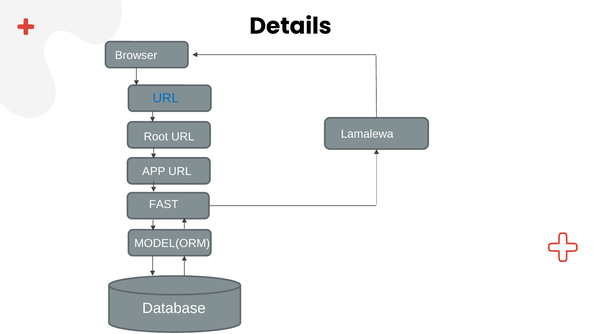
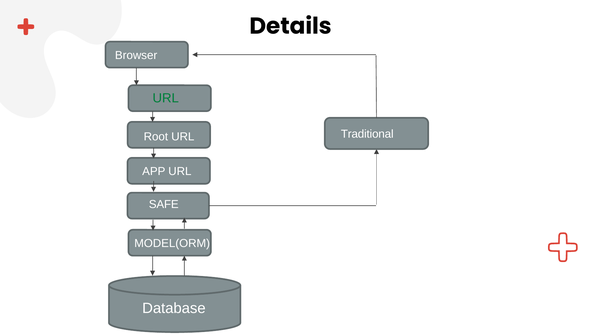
URL at (166, 98) colour: blue -> green
Lamalewa: Lamalewa -> Traditional
FAST: FAST -> SAFE
